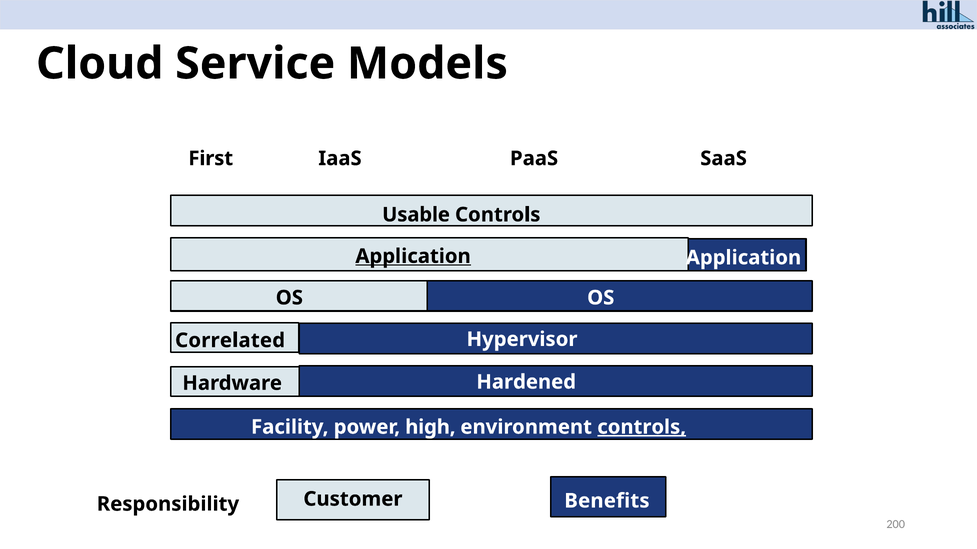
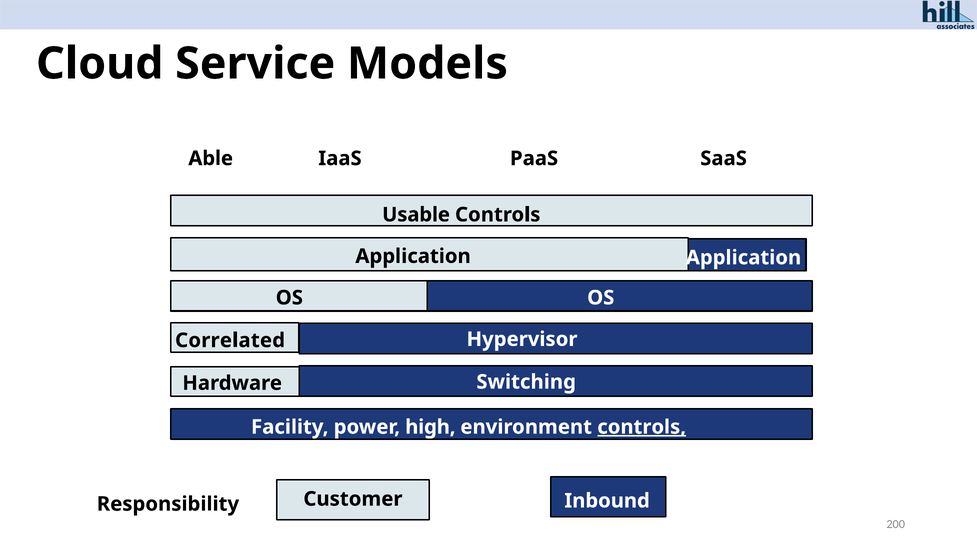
First: First -> Able
Application at (413, 256) underline: present -> none
Hardened: Hardened -> Switching
Benefits: Benefits -> Inbound
